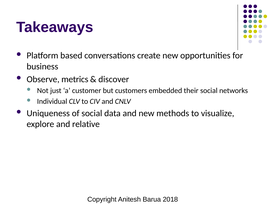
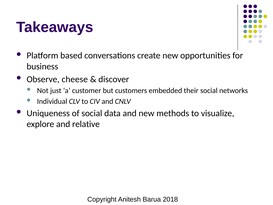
metrics: metrics -> cheese
